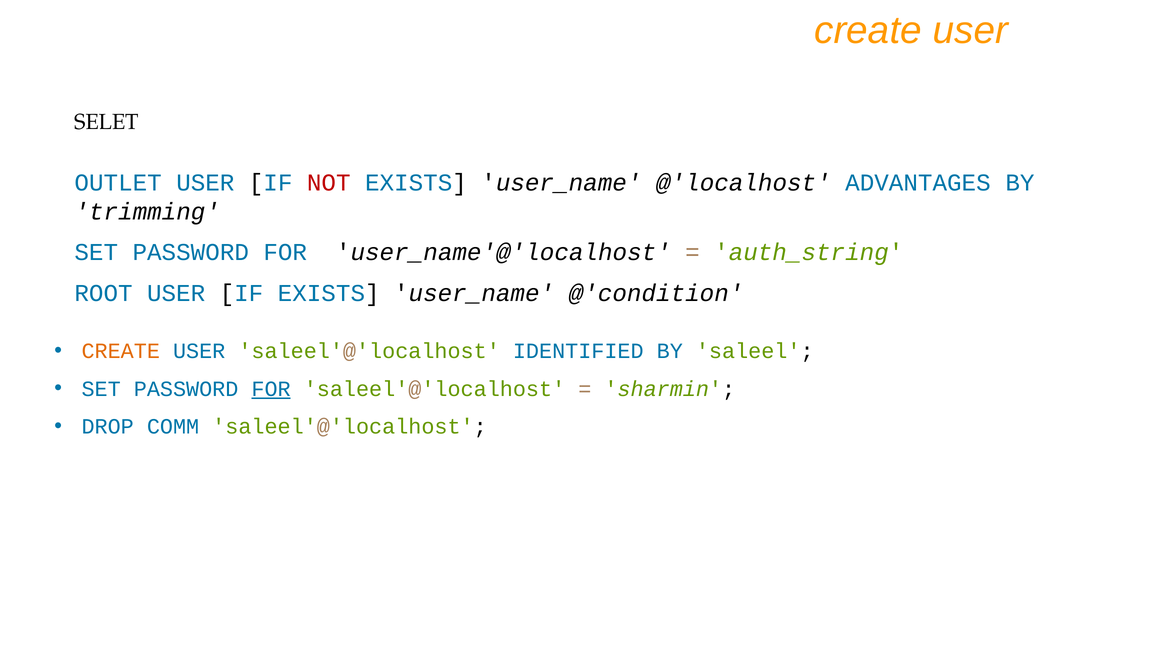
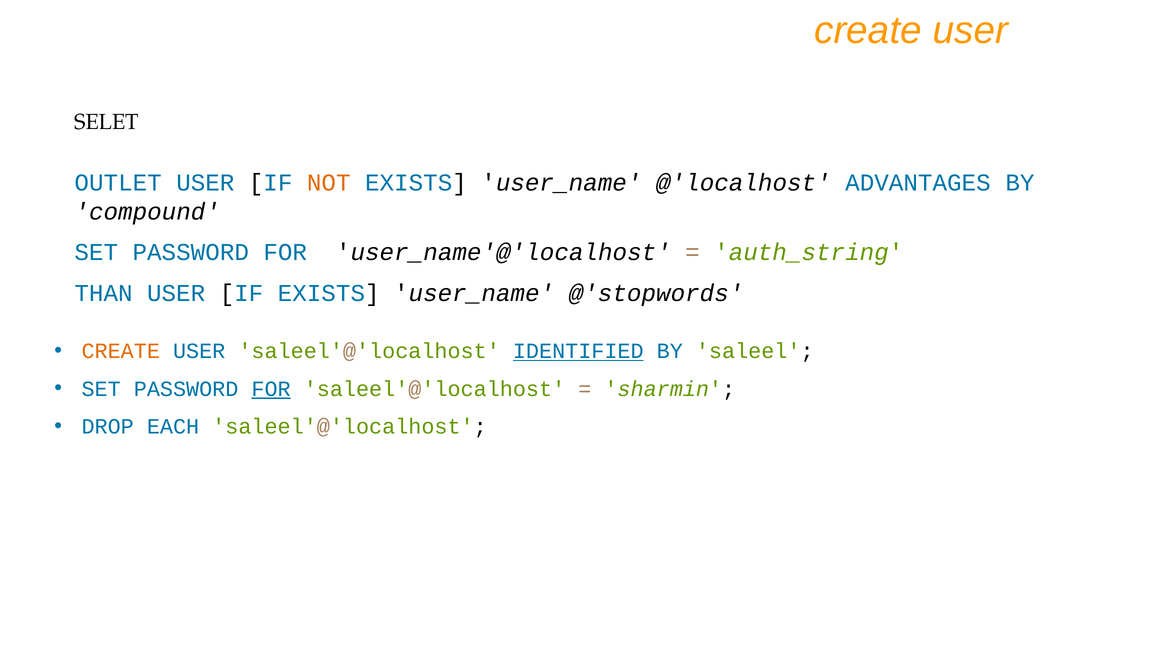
NOT colour: red -> orange
trimming: trimming -> compound
ROOT: ROOT -> THAN
@'condition: @'condition -> @'stopwords
IDENTIFIED underline: none -> present
COMM: COMM -> EACH
